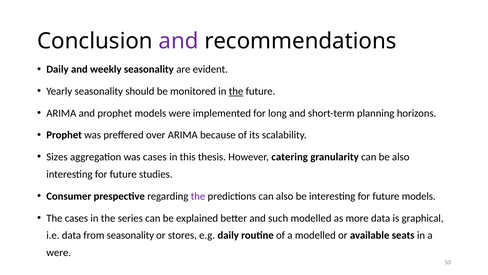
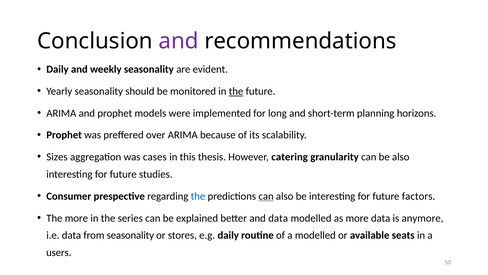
the at (198, 196) colour: purple -> blue
can at (266, 196) underline: none -> present
future models: models -> factors
The cases: cases -> more
and such: such -> data
graphical: graphical -> anymore
were at (59, 252): were -> users
